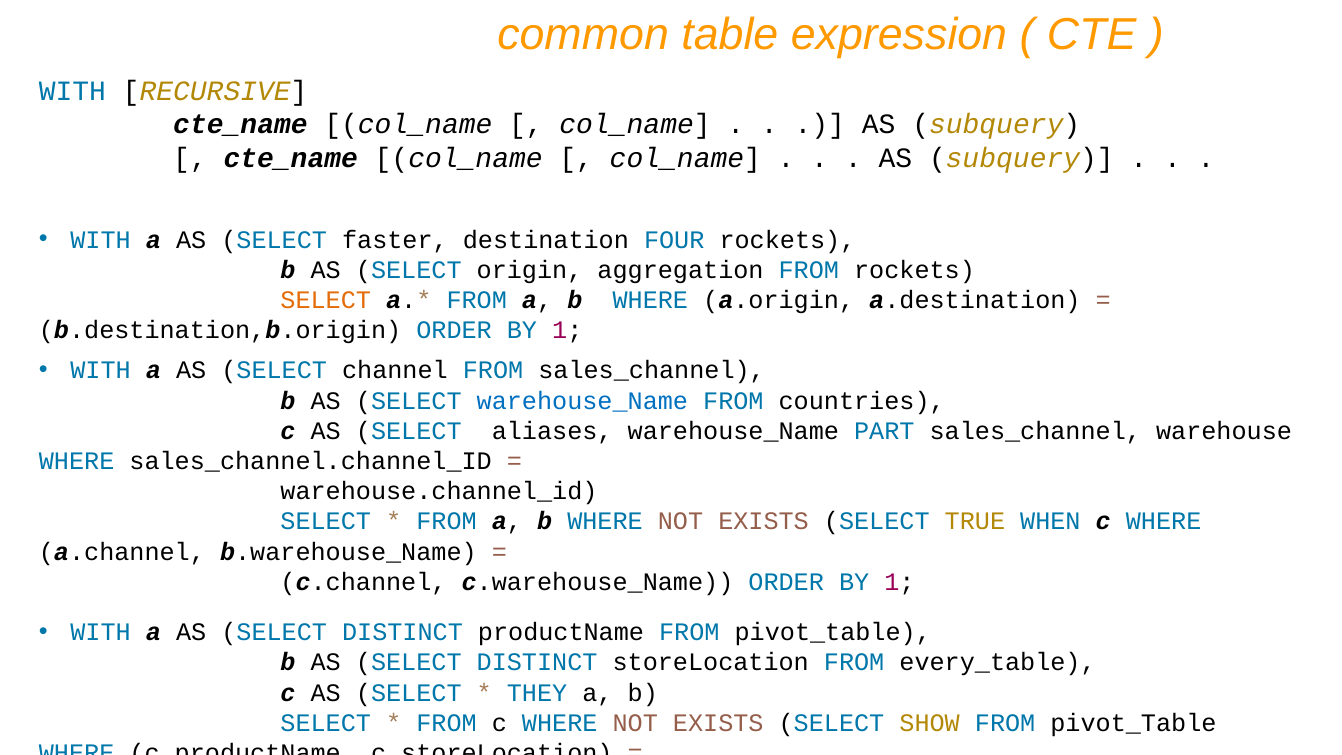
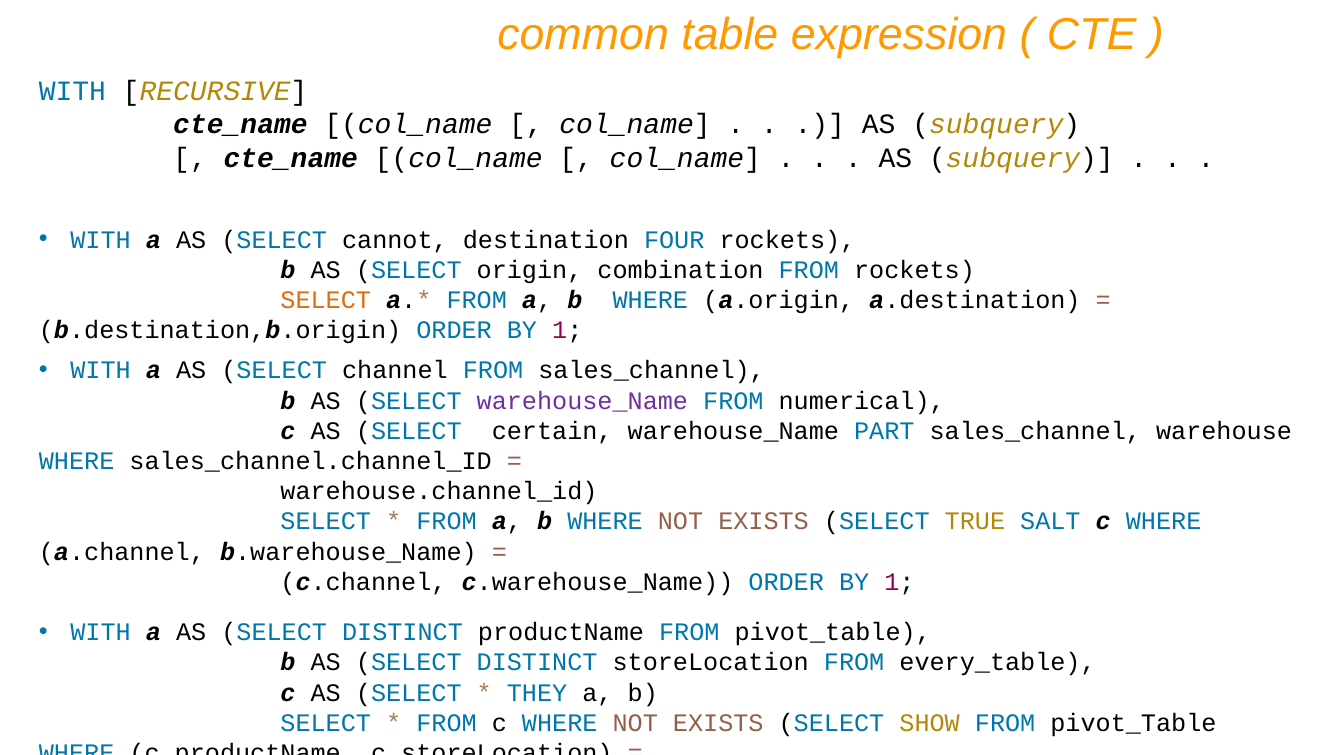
faster: faster -> cannot
aggregation: aggregation -> combination
warehouse_Name at (582, 401) colour: blue -> purple
countries: countries -> numerical
aliases: aliases -> certain
WHEN: WHEN -> SALT
